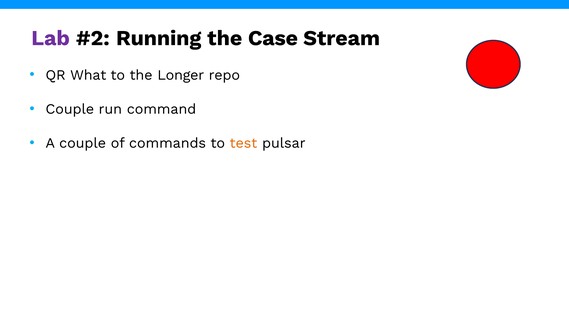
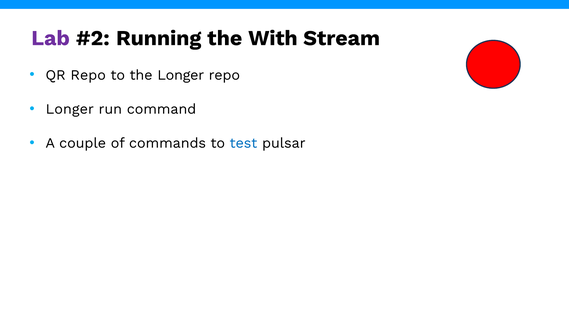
Case: Case -> With
QR What: What -> Repo
Couple at (70, 109): Couple -> Longer
test colour: orange -> blue
